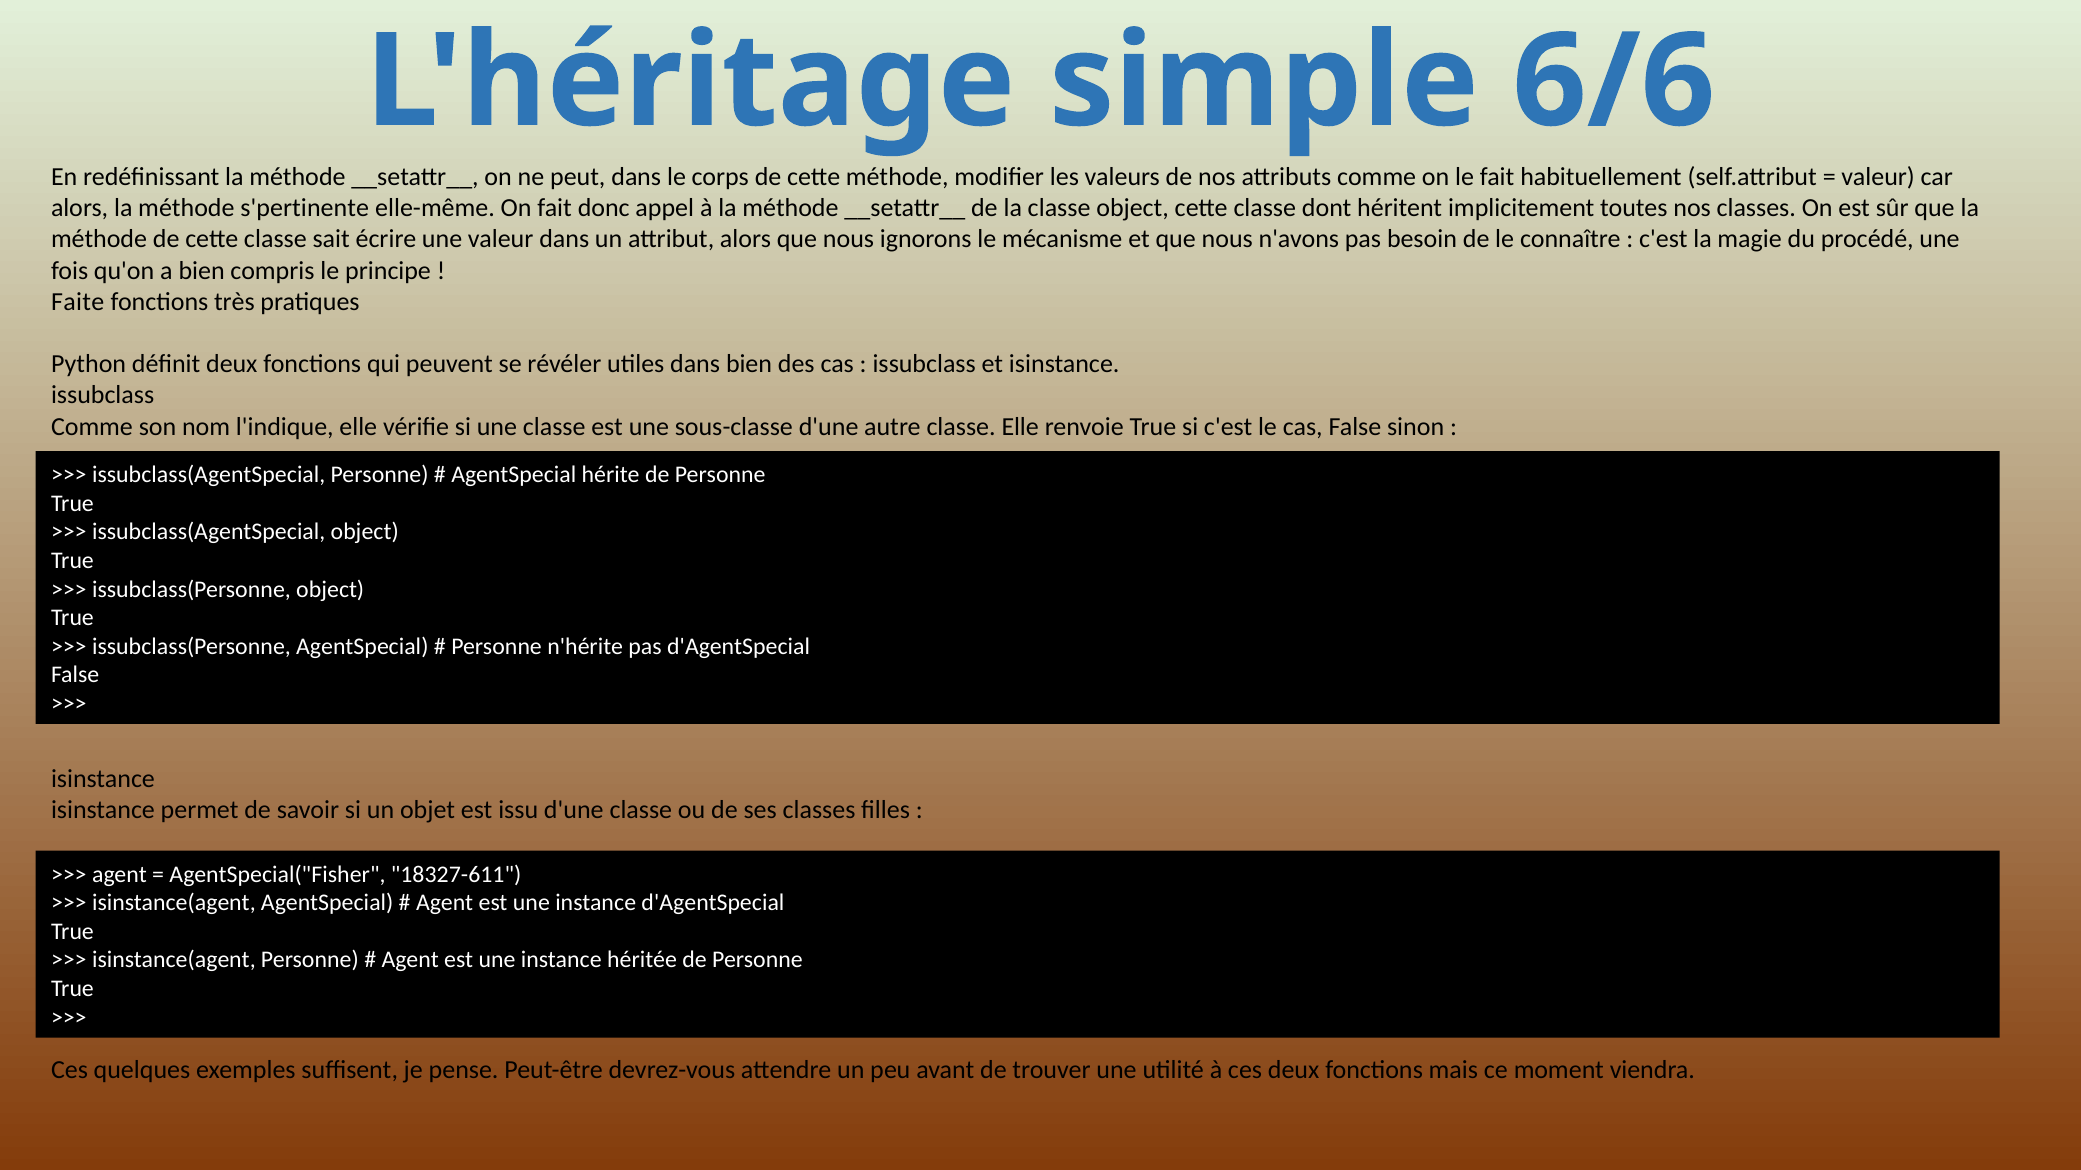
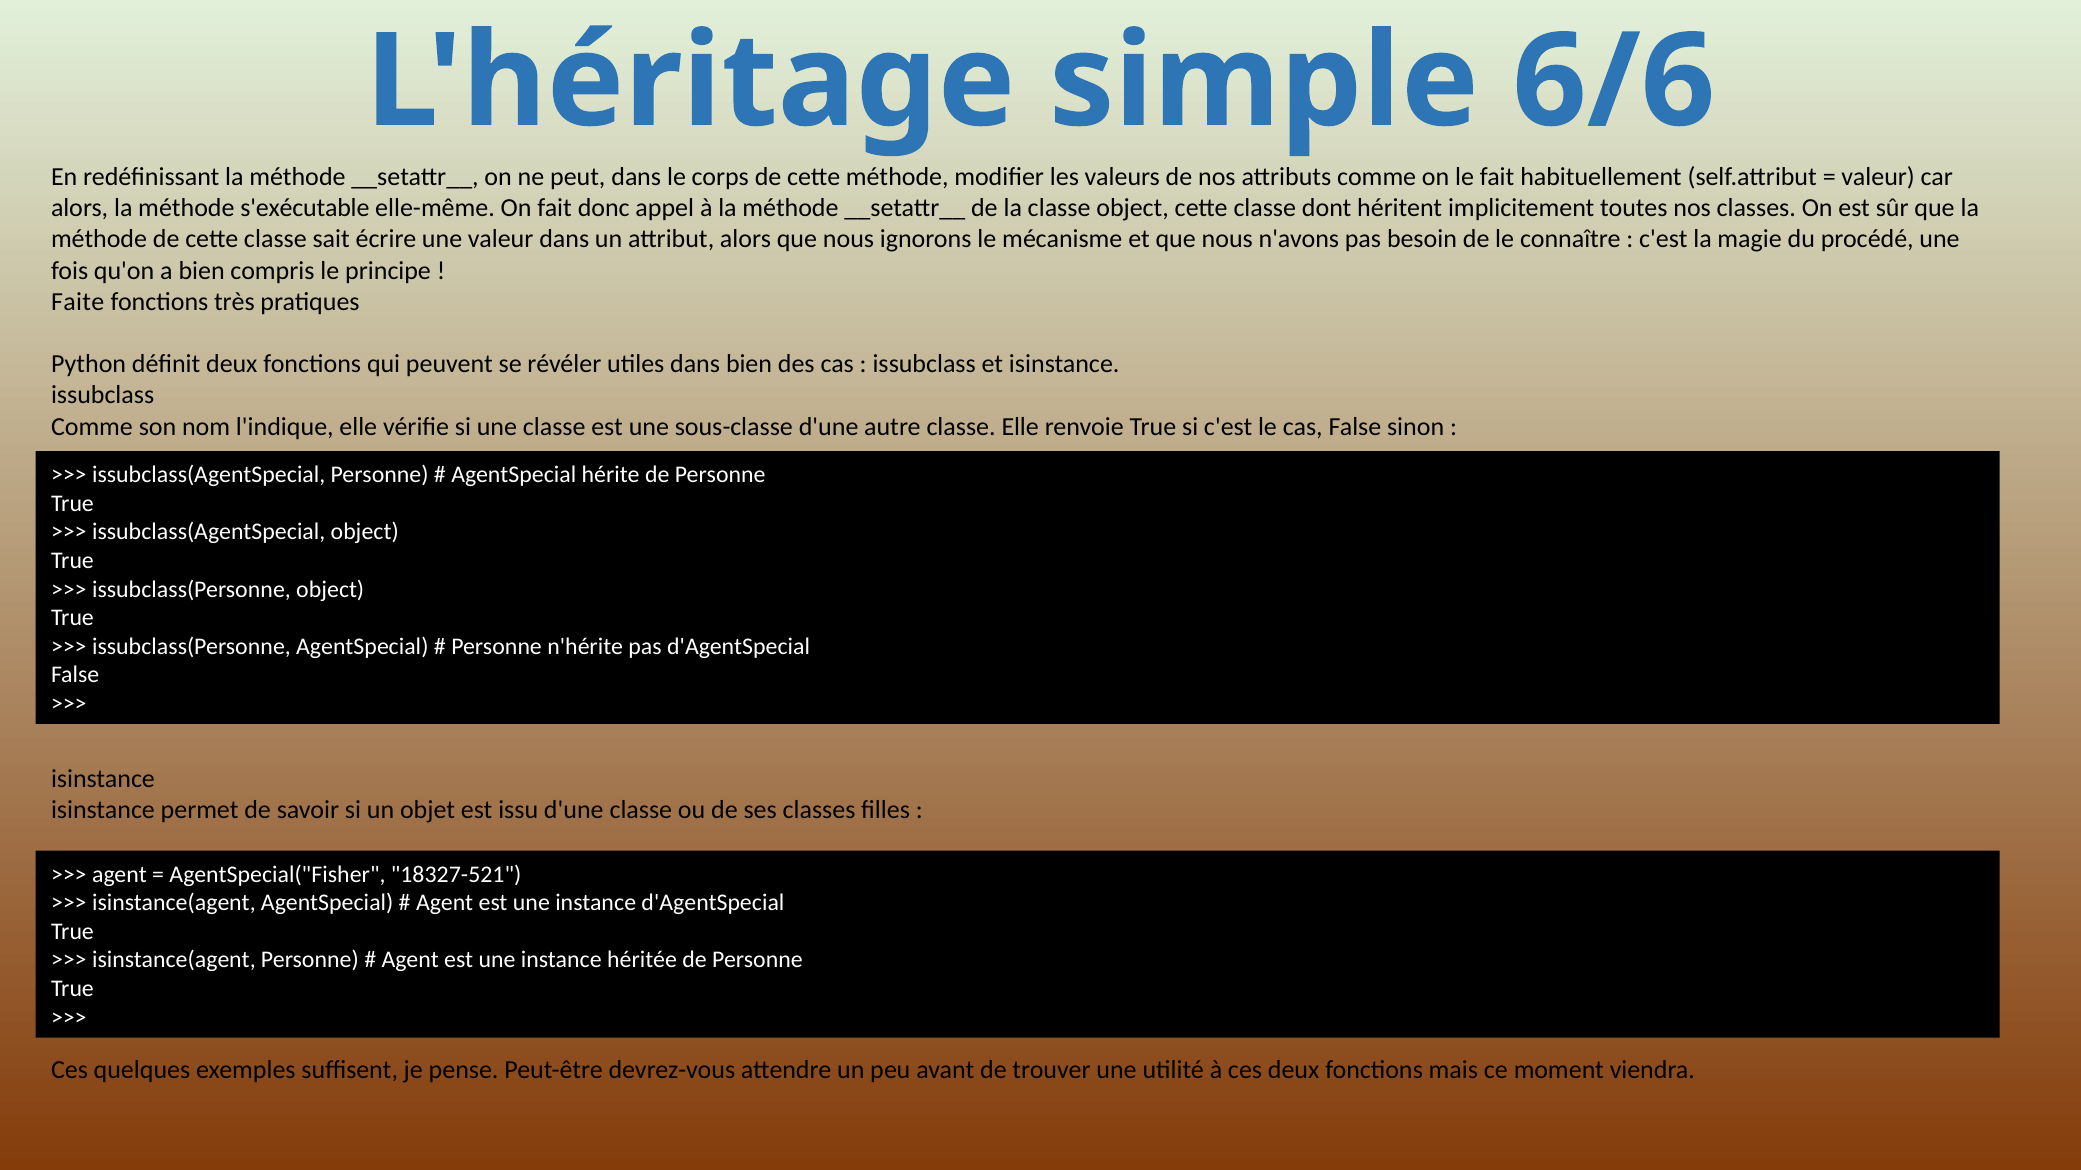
s'pertinente: s'pertinente -> s'exécutable
18327-611: 18327-611 -> 18327-521
